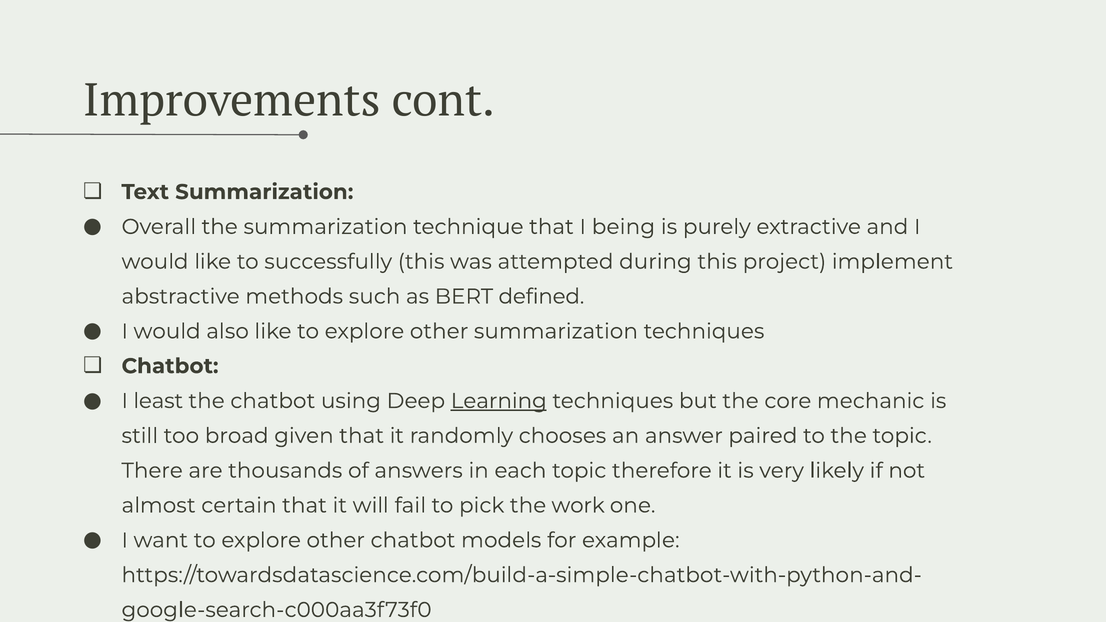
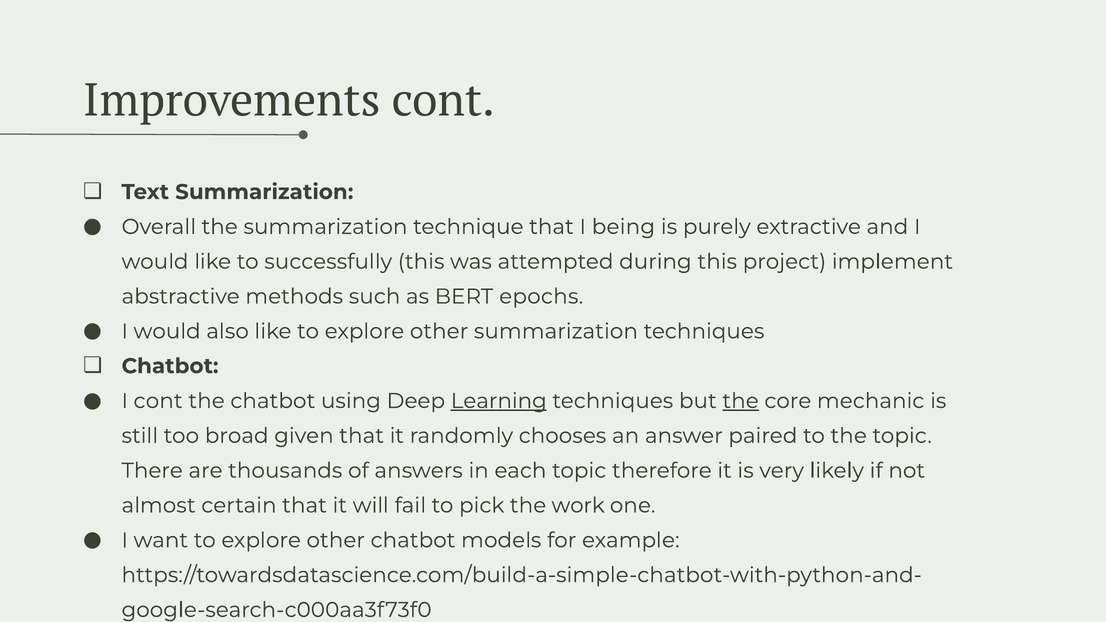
defined: defined -> epochs
I least: least -> cont
the at (741, 401) underline: none -> present
